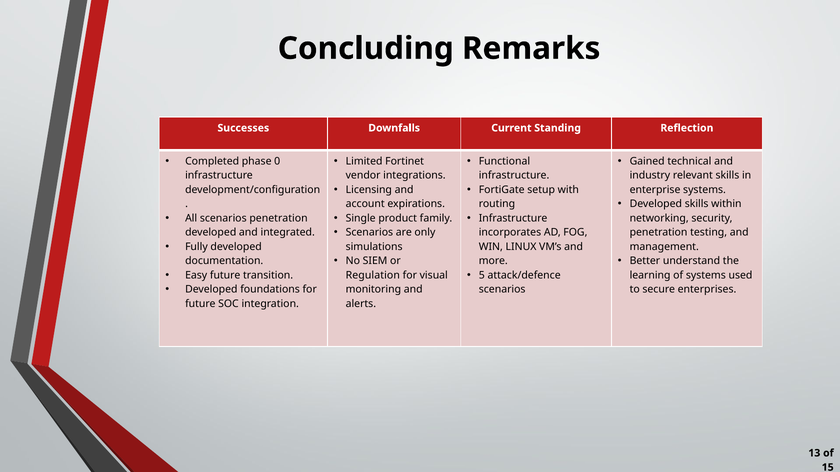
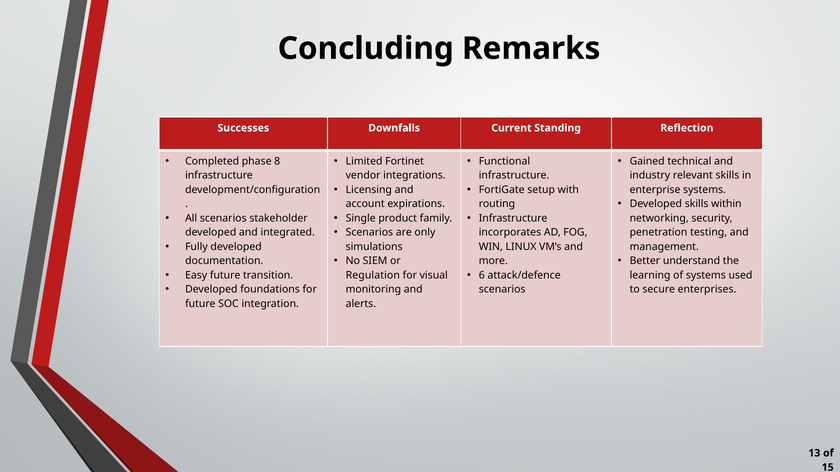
0: 0 -> 8
scenarios penetration: penetration -> stakeholder
5: 5 -> 6
